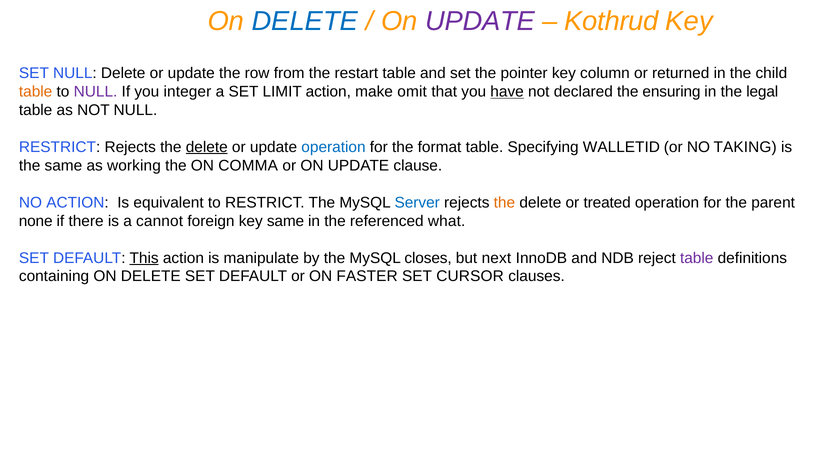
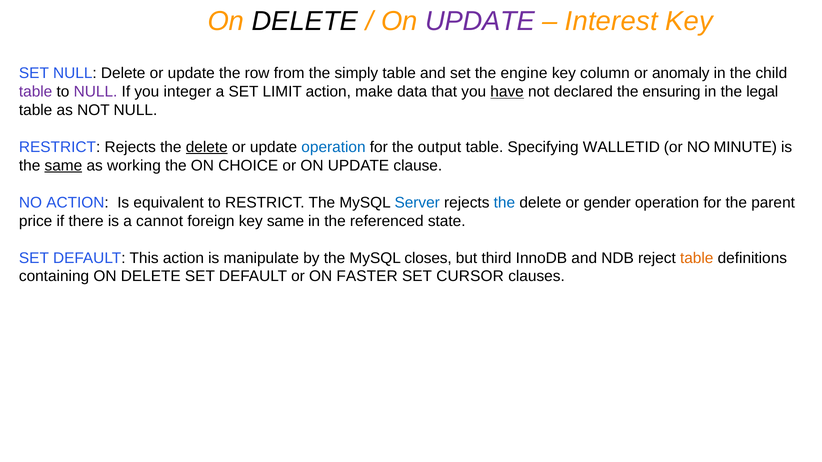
DELETE at (305, 21) colour: blue -> black
Kothrud: Kothrud -> Interest
restart: restart -> simply
pointer: pointer -> engine
returned: returned -> anomaly
table at (36, 92) colour: orange -> purple
omit: omit -> data
format: format -> output
TAKING: TAKING -> MINUTE
same at (63, 166) underline: none -> present
COMMA: COMMA -> CHOICE
the at (504, 203) colour: orange -> blue
treated: treated -> gender
none: none -> price
what: what -> state
This underline: present -> none
next: next -> third
table at (697, 258) colour: purple -> orange
